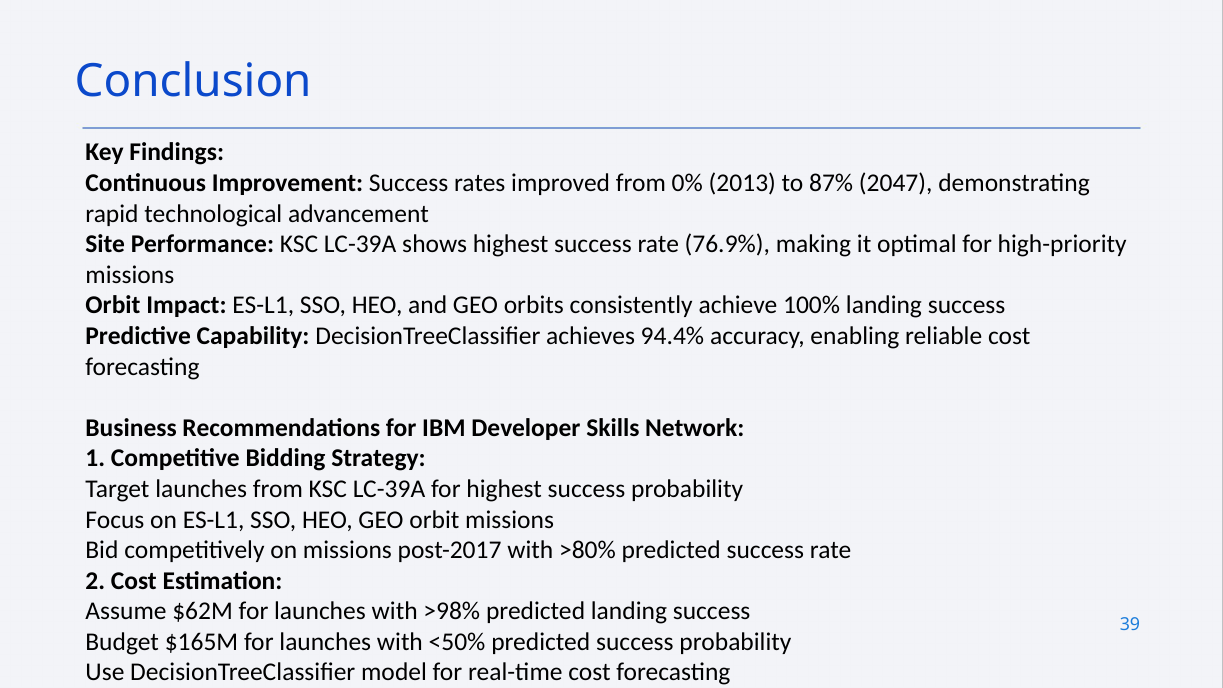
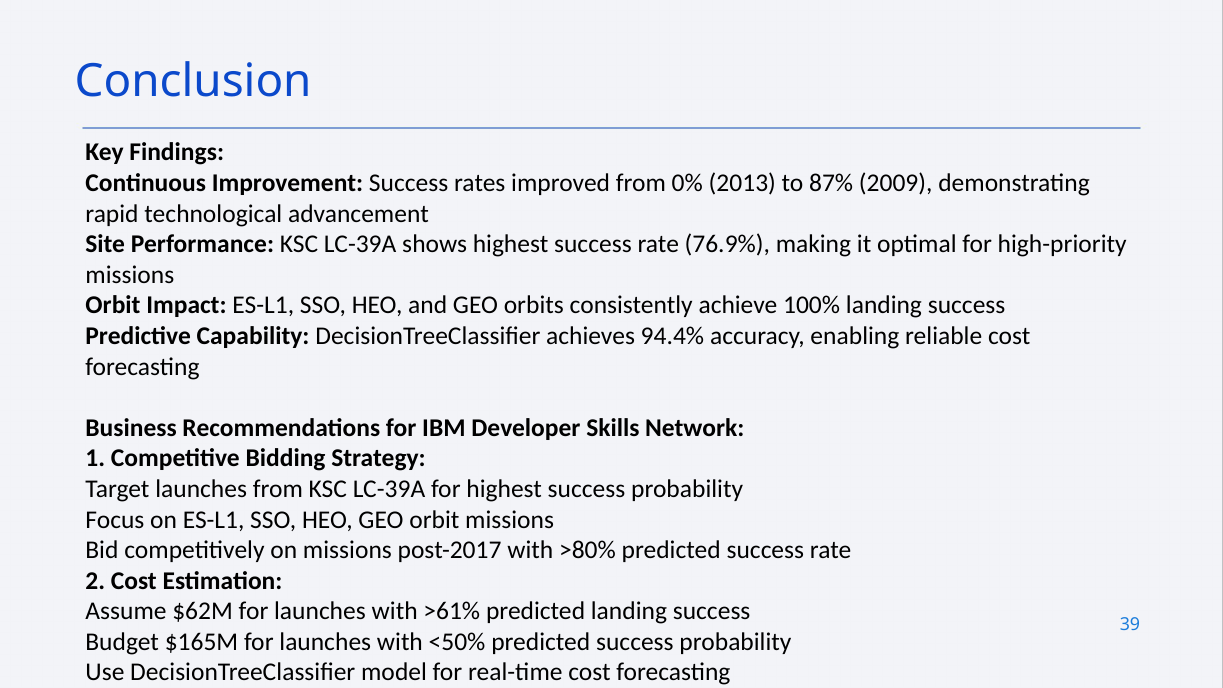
2047: 2047 -> 2009
>98%: >98% -> >61%
